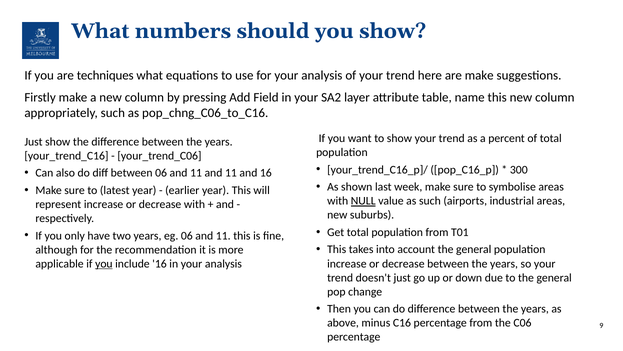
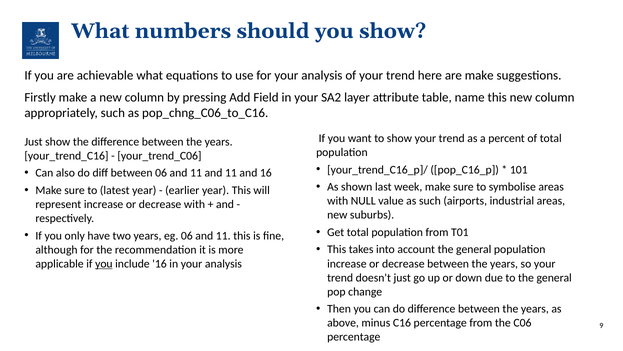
techniques: techniques -> achievable
300: 300 -> 101
NULL underline: present -> none
